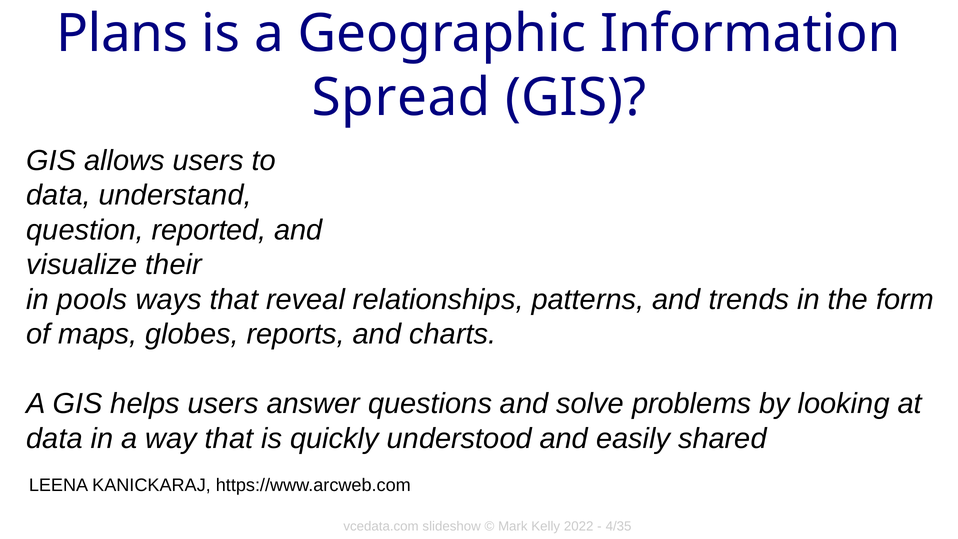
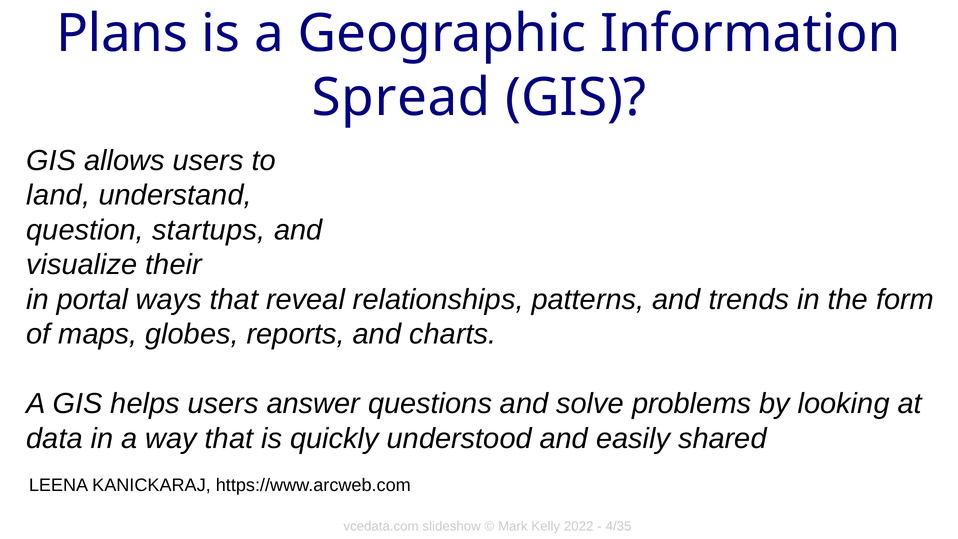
data at (59, 195): data -> land
reported: reported -> startups
pools: pools -> portal
